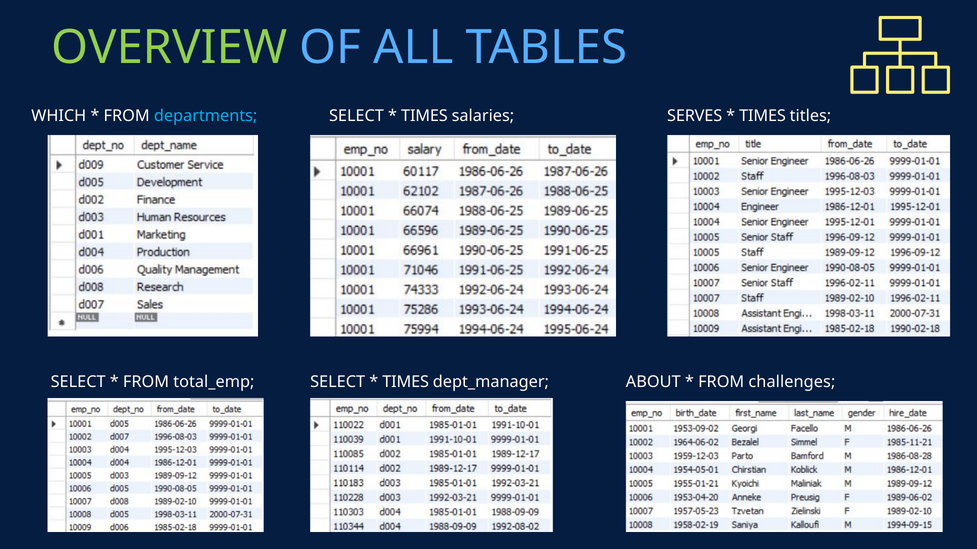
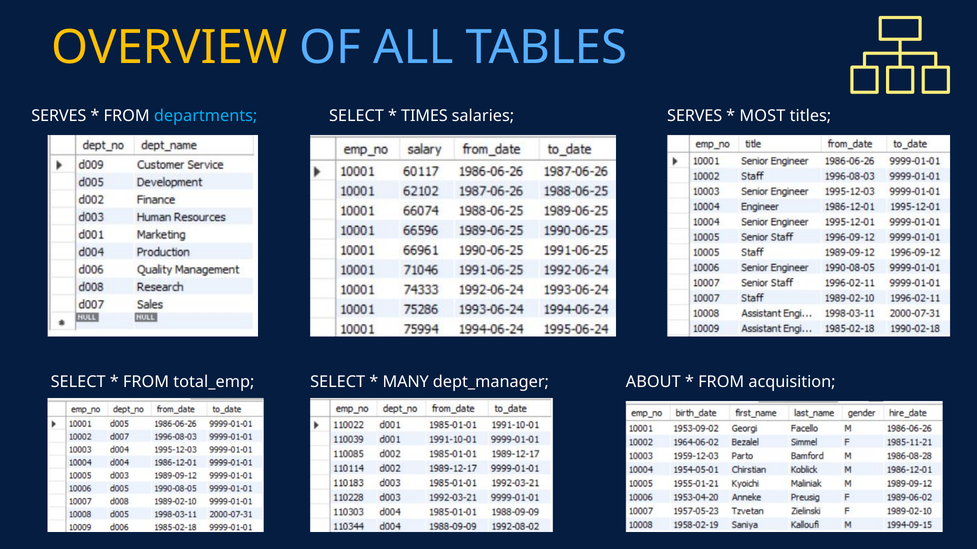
OVERVIEW colour: light green -> yellow
WHICH at (59, 116): WHICH -> SERVES
TIMES at (763, 116): TIMES -> MOST
TIMES at (406, 382): TIMES -> MANY
challenges: challenges -> acquisition
